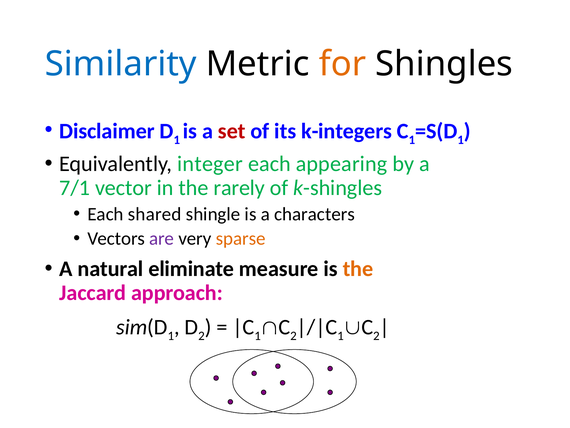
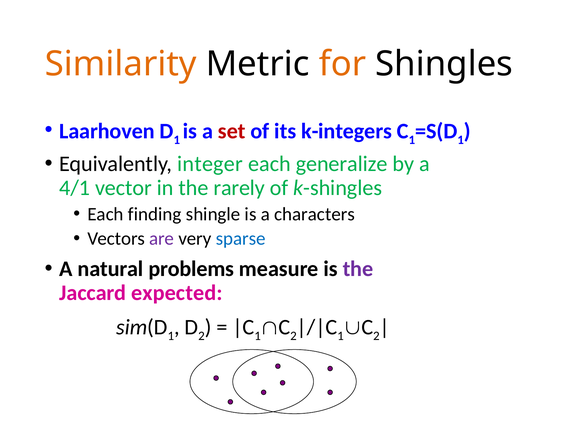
Similarity colour: blue -> orange
Disclaimer: Disclaimer -> Laarhoven
appearing: appearing -> generalize
7/1: 7/1 -> 4/1
shared: shared -> finding
sparse colour: orange -> blue
eliminate: eliminate -> problems
the at (358, 268) colour: orange -> purple
approach: approach -> expected
